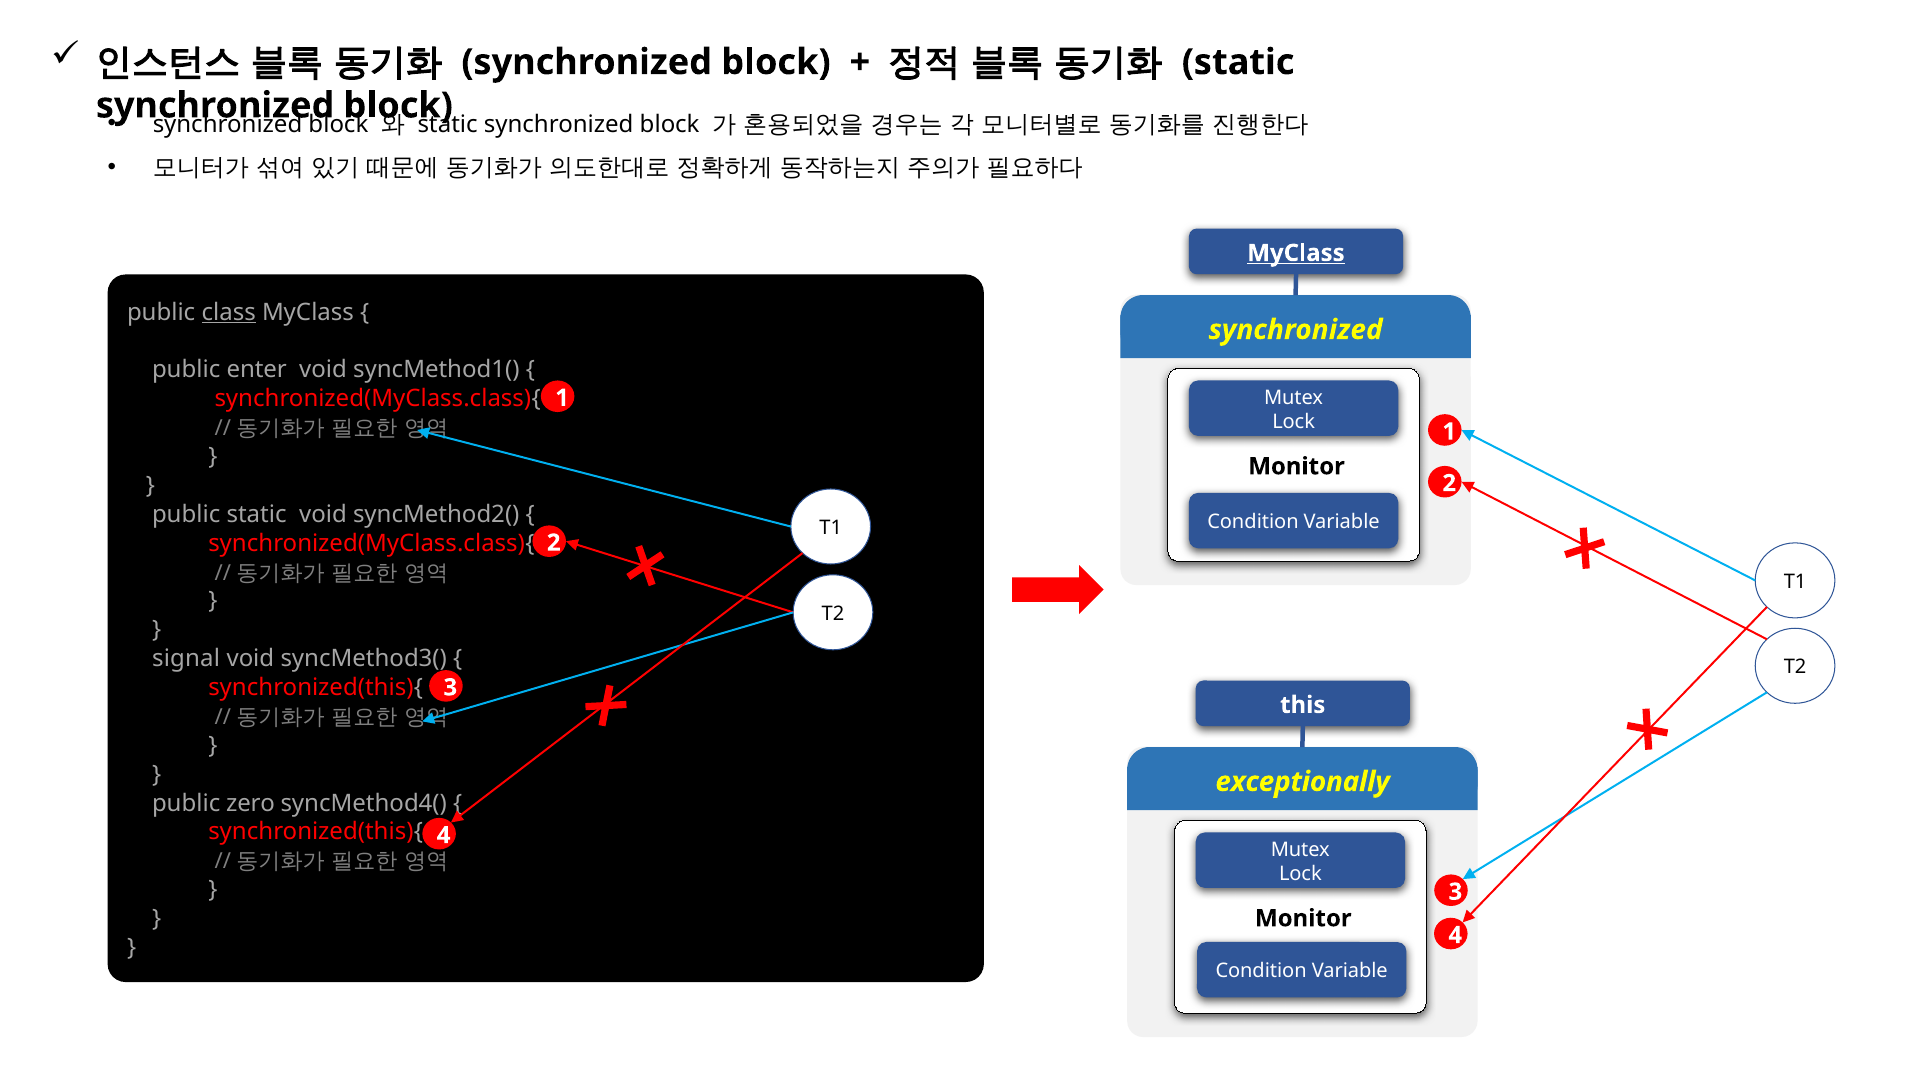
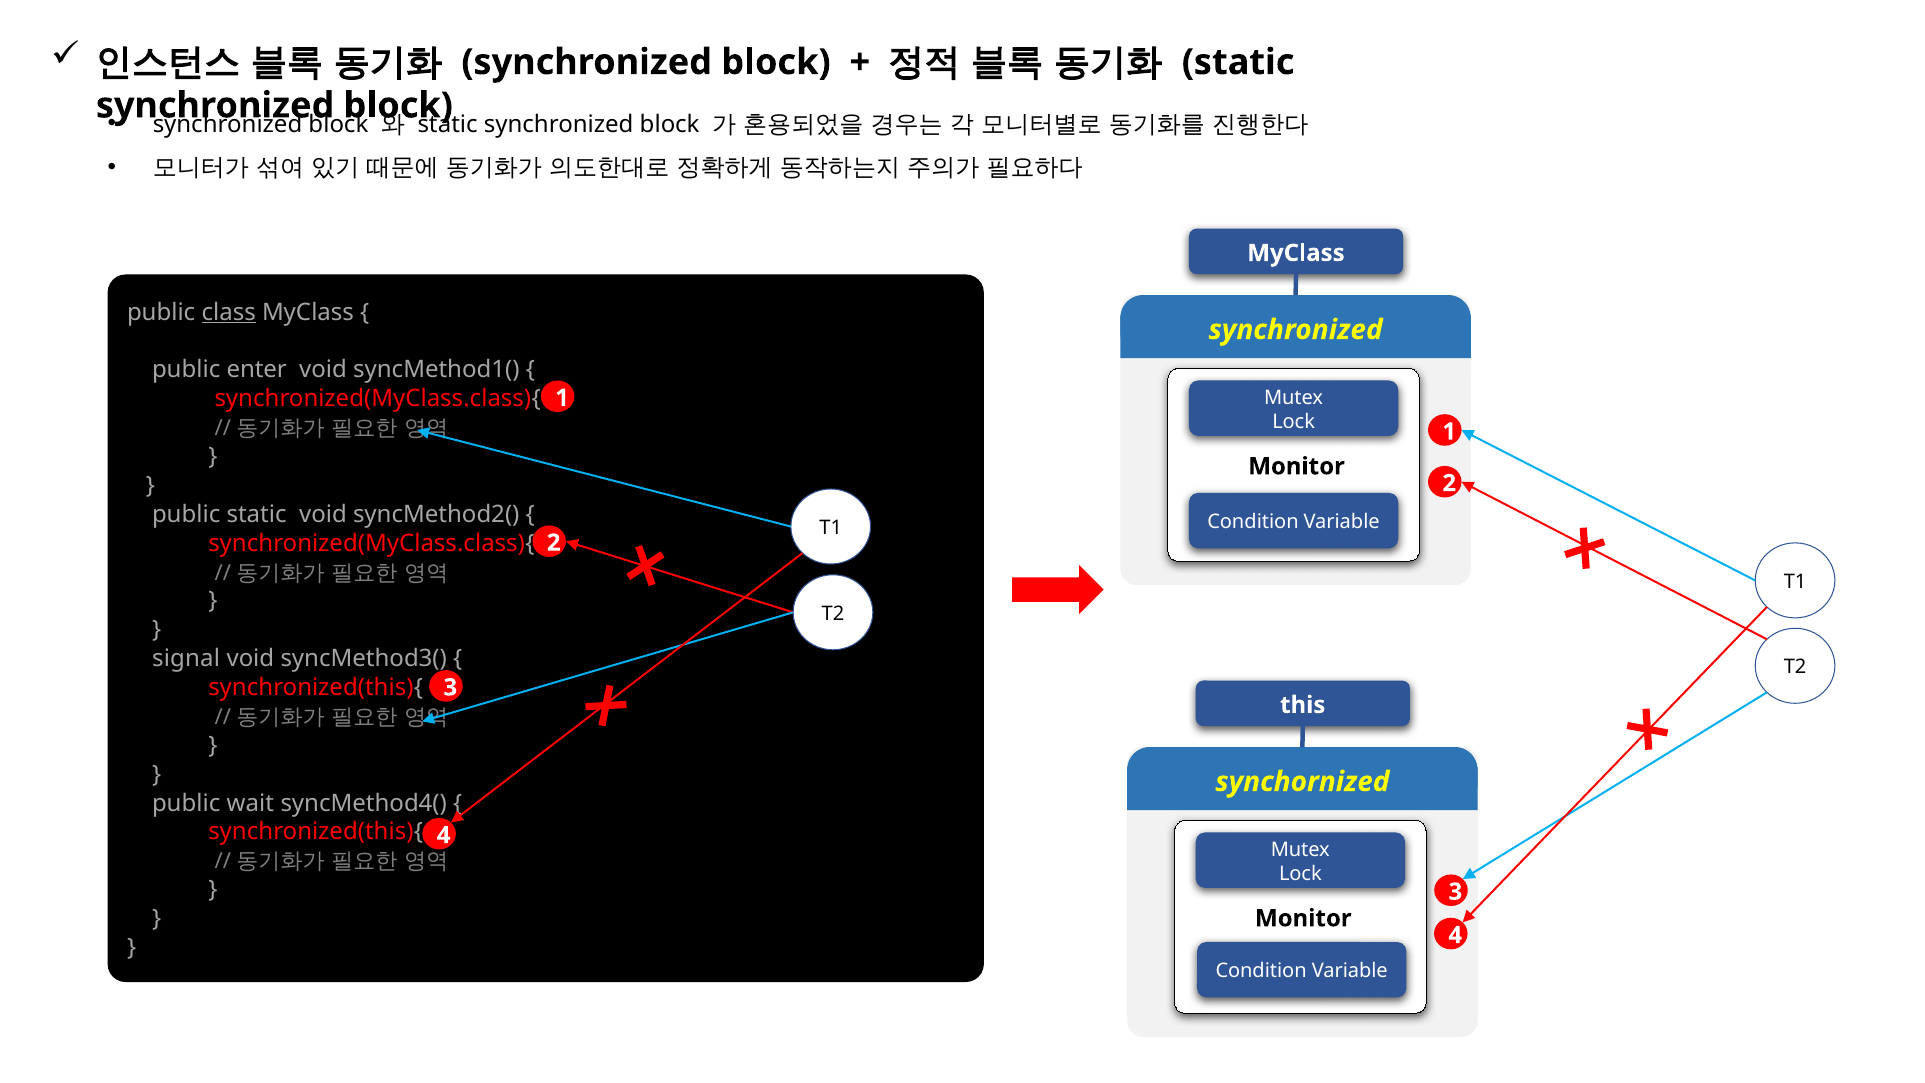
MyClass at (1296, 253) underline: present -> none
exceptionally: exceptionally -> synchornized
zero: zero -> wait
